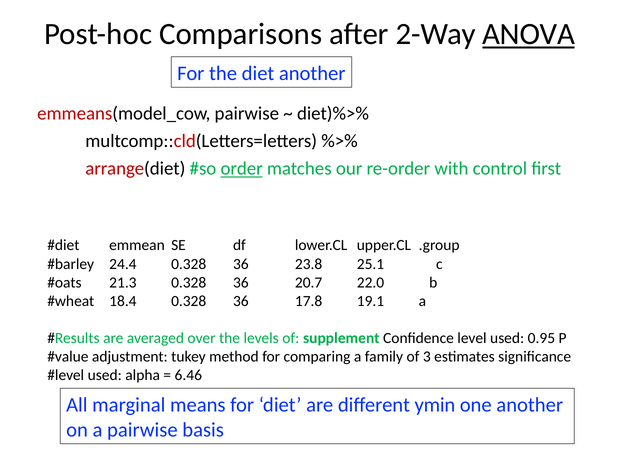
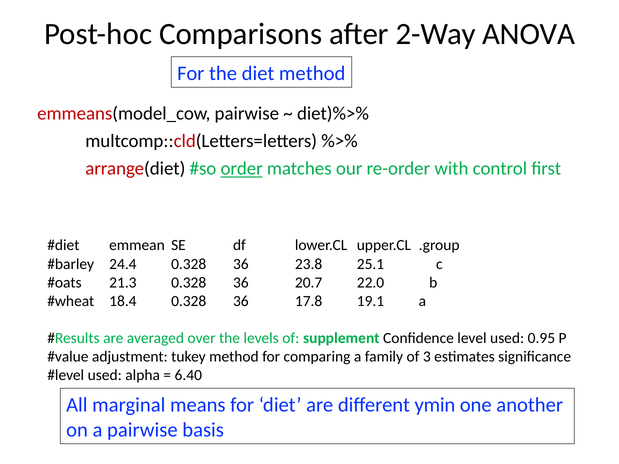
ANOVA underline: present -> none
diet another: another -> method
6.46: 6.46 -> 6.40
